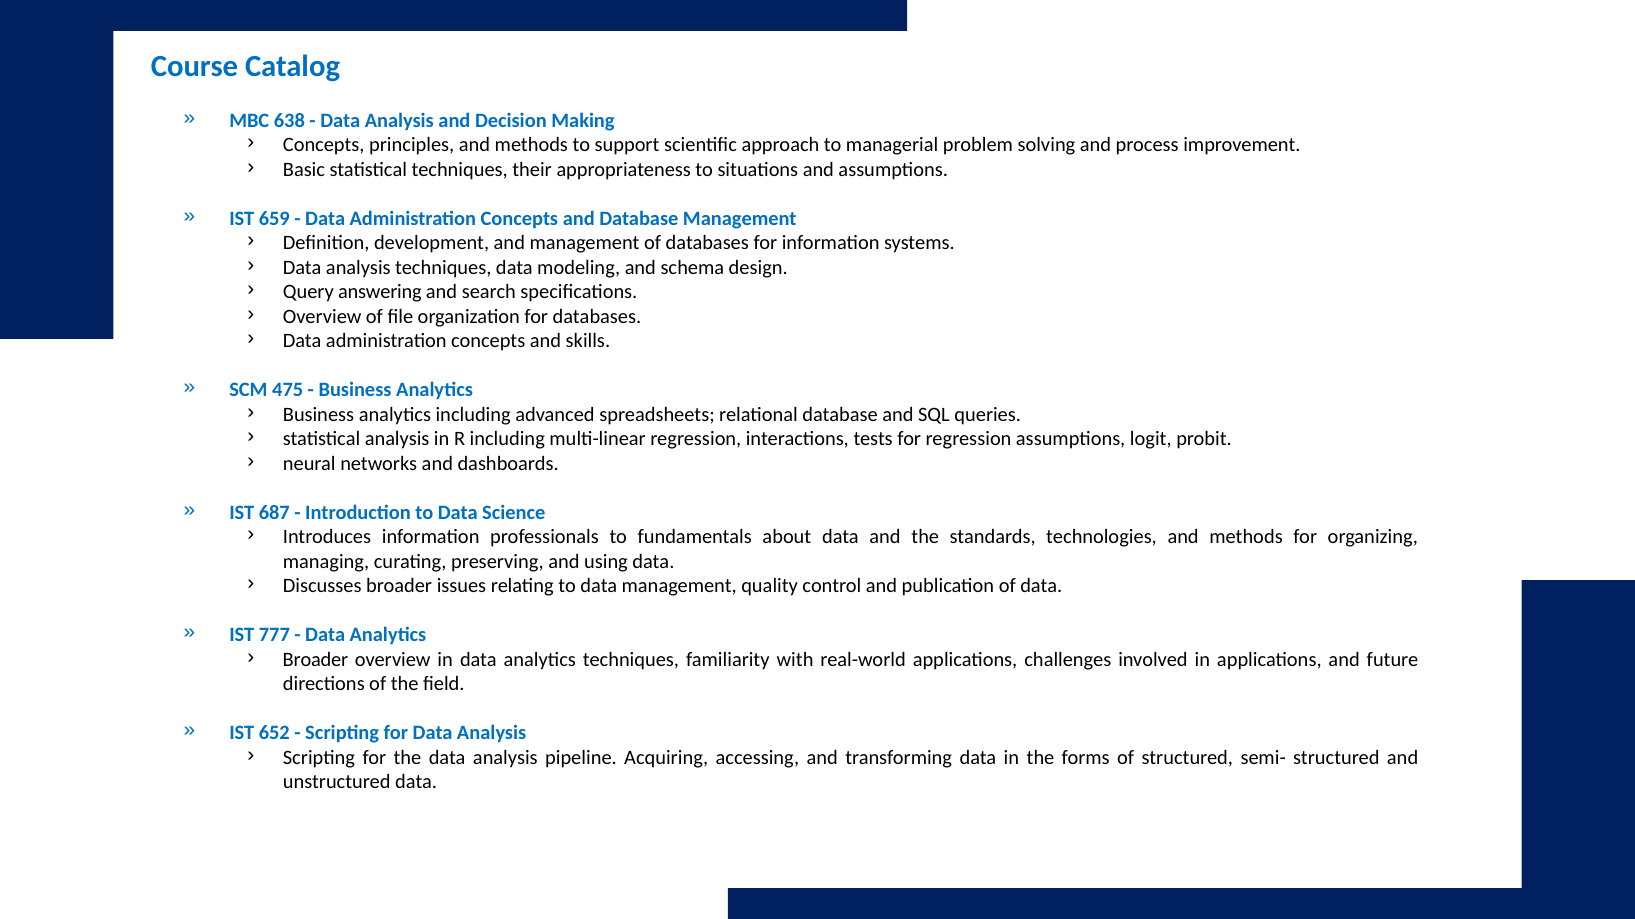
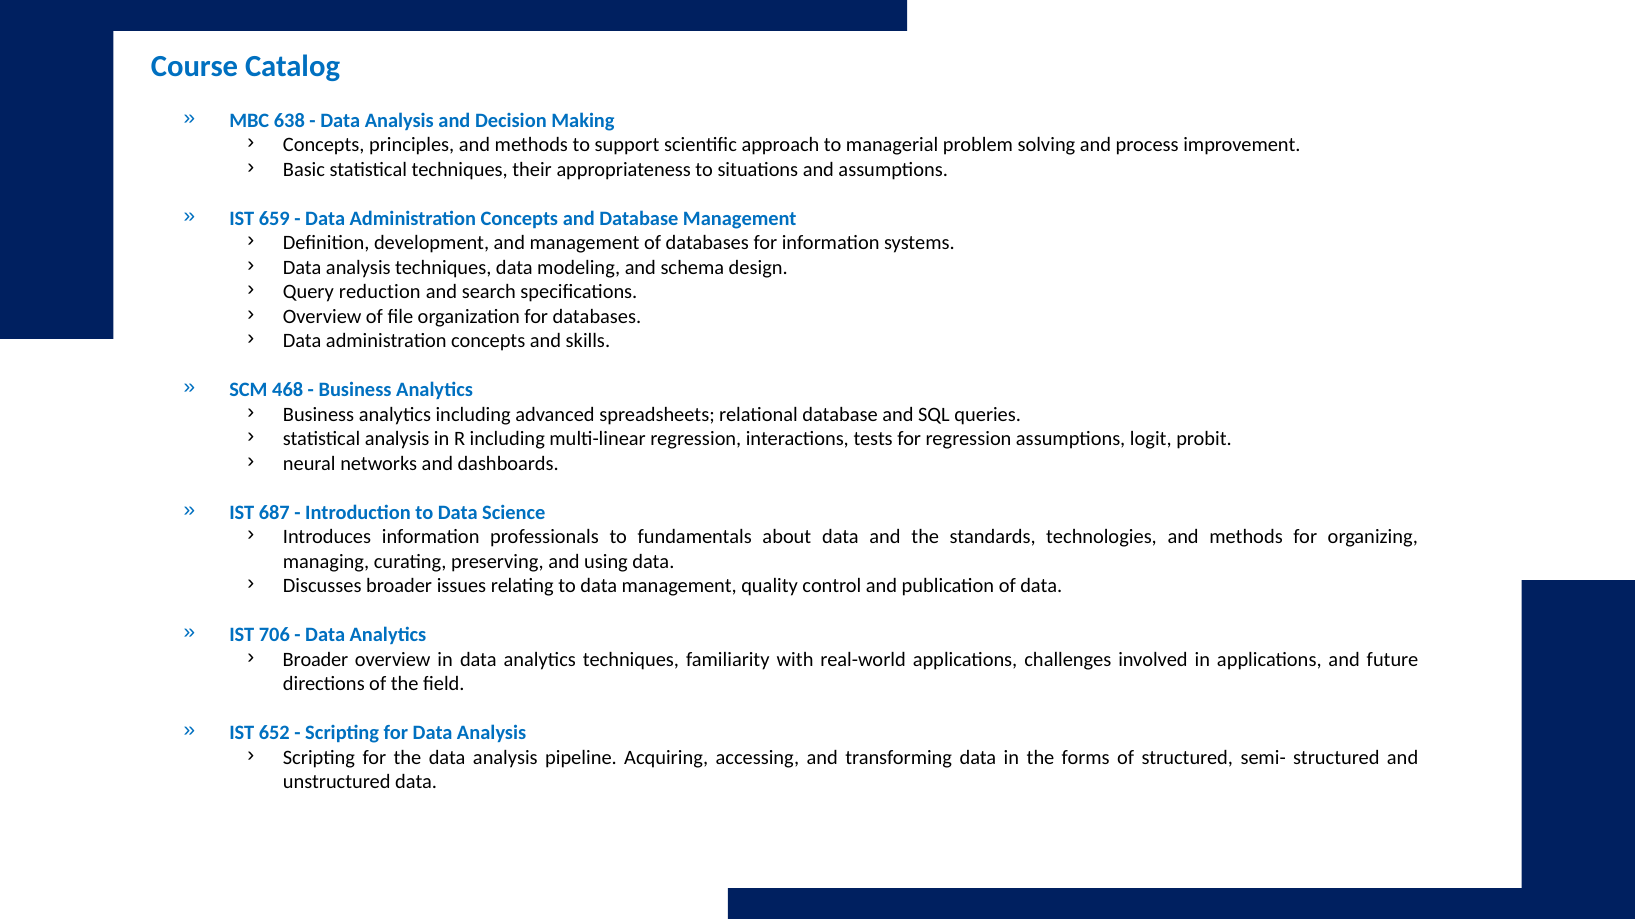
answering: answering -> reduction
475: 475 -> 468
777: 777 -> 706
